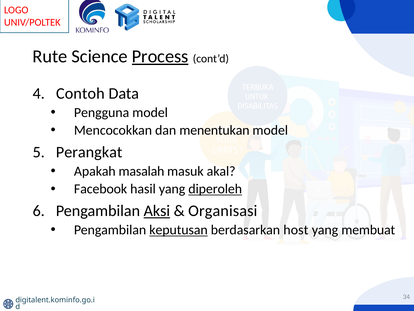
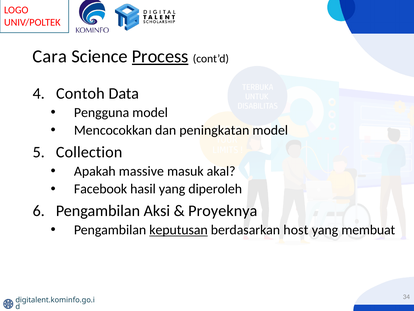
Rute: Rute -> Cara
menentukan: menentukan -> peningkatan
Perangkat: Perangkat -> Collection
masalah: masalah -> massive
diperoleh underline: present -> none
Aksi underline: present -> none
Organisasi: Organisasi -> Proyeknya
